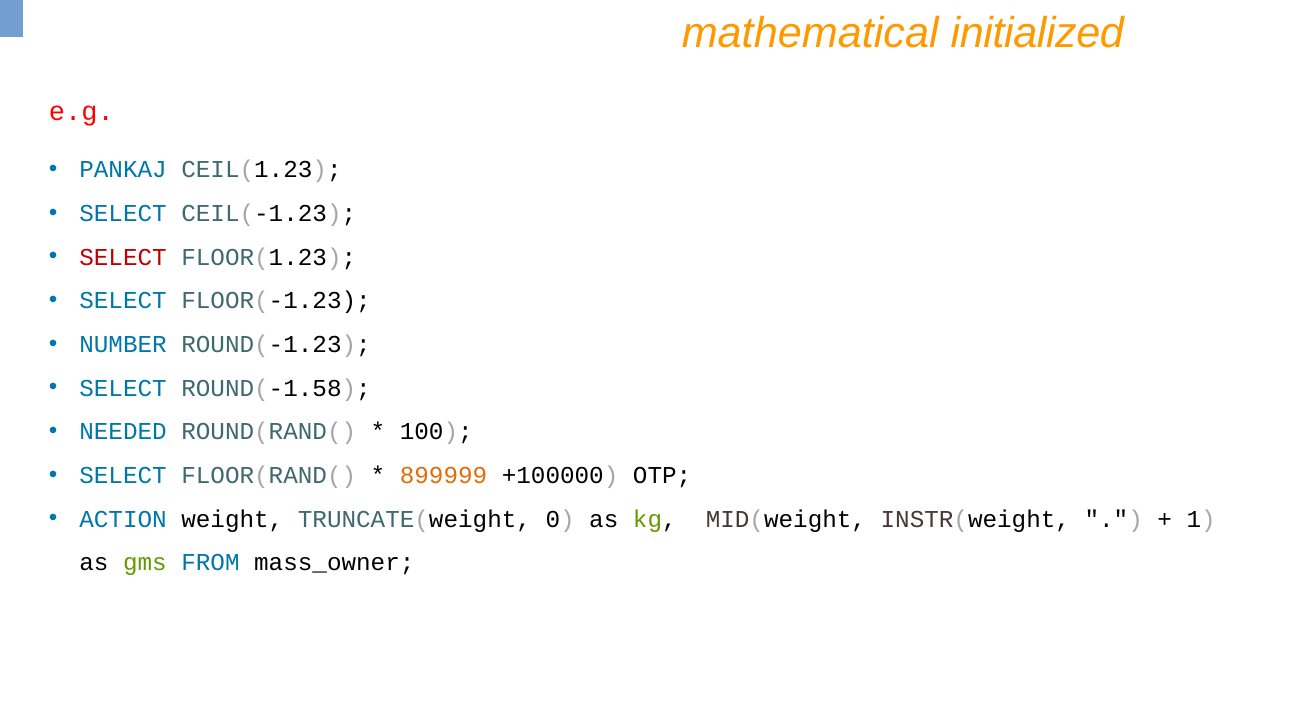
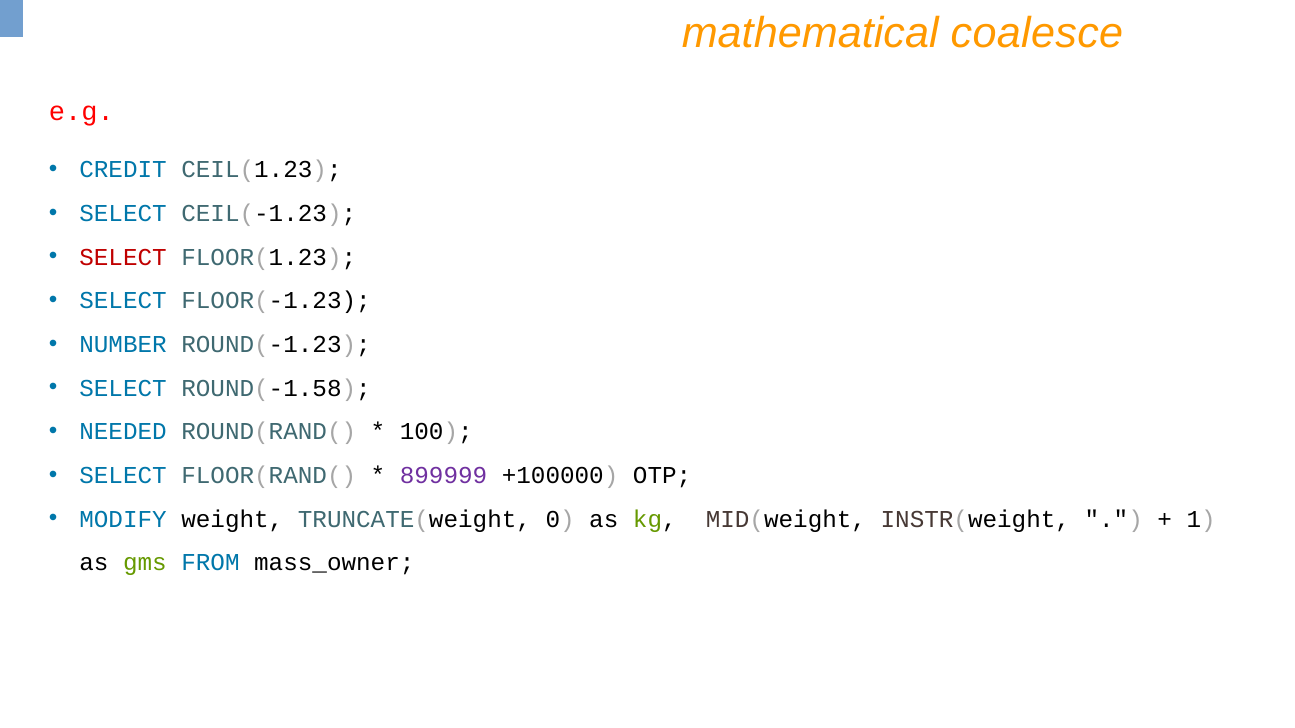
initialized: initialized -> coalesce
PANKAJ: PANKAJ -> CREDIT
899999 colour: orange -> purple
ACTION: ACTION -> MODIFY
